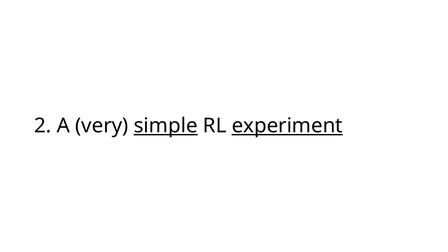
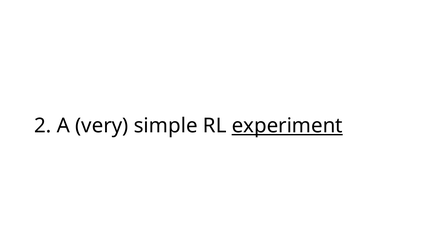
simple underline: present -> none
